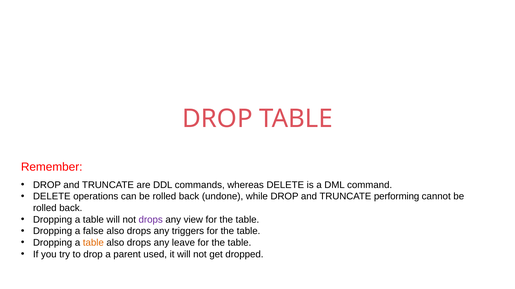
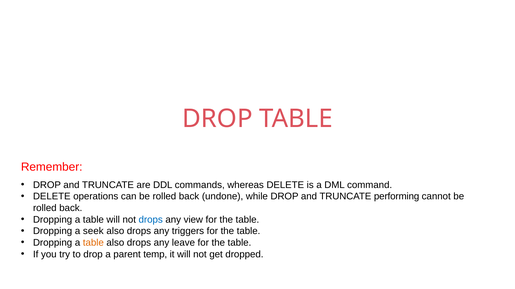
drops at (151, 220) colour: purple -> blue
false: false -> seek
used: used -> temp
